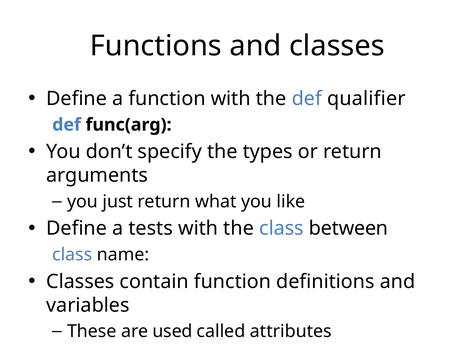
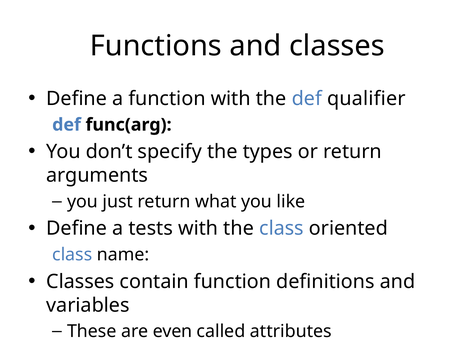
between: between -> oriented
used: used -> even
